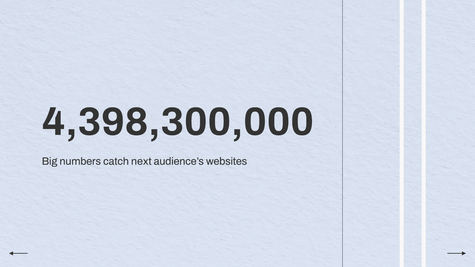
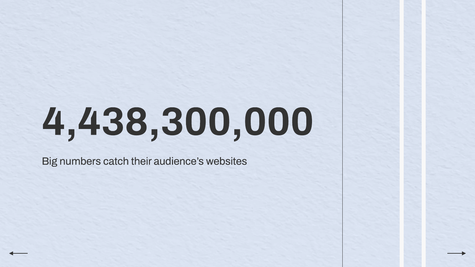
4,398,300,000: 4,398,300,000 -> 4,438,300,000
next: next -> their
